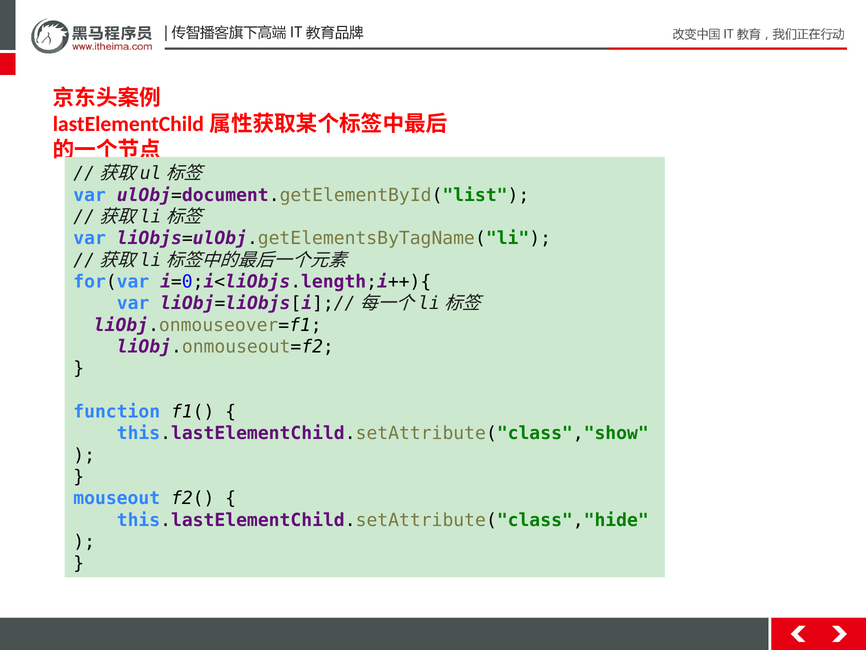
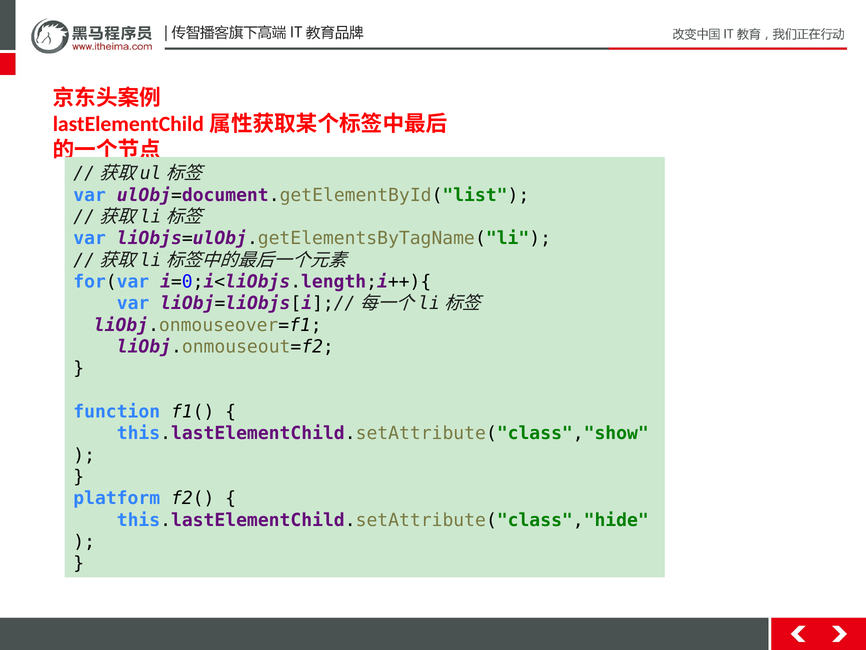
mouseout: mouseout -> platform
